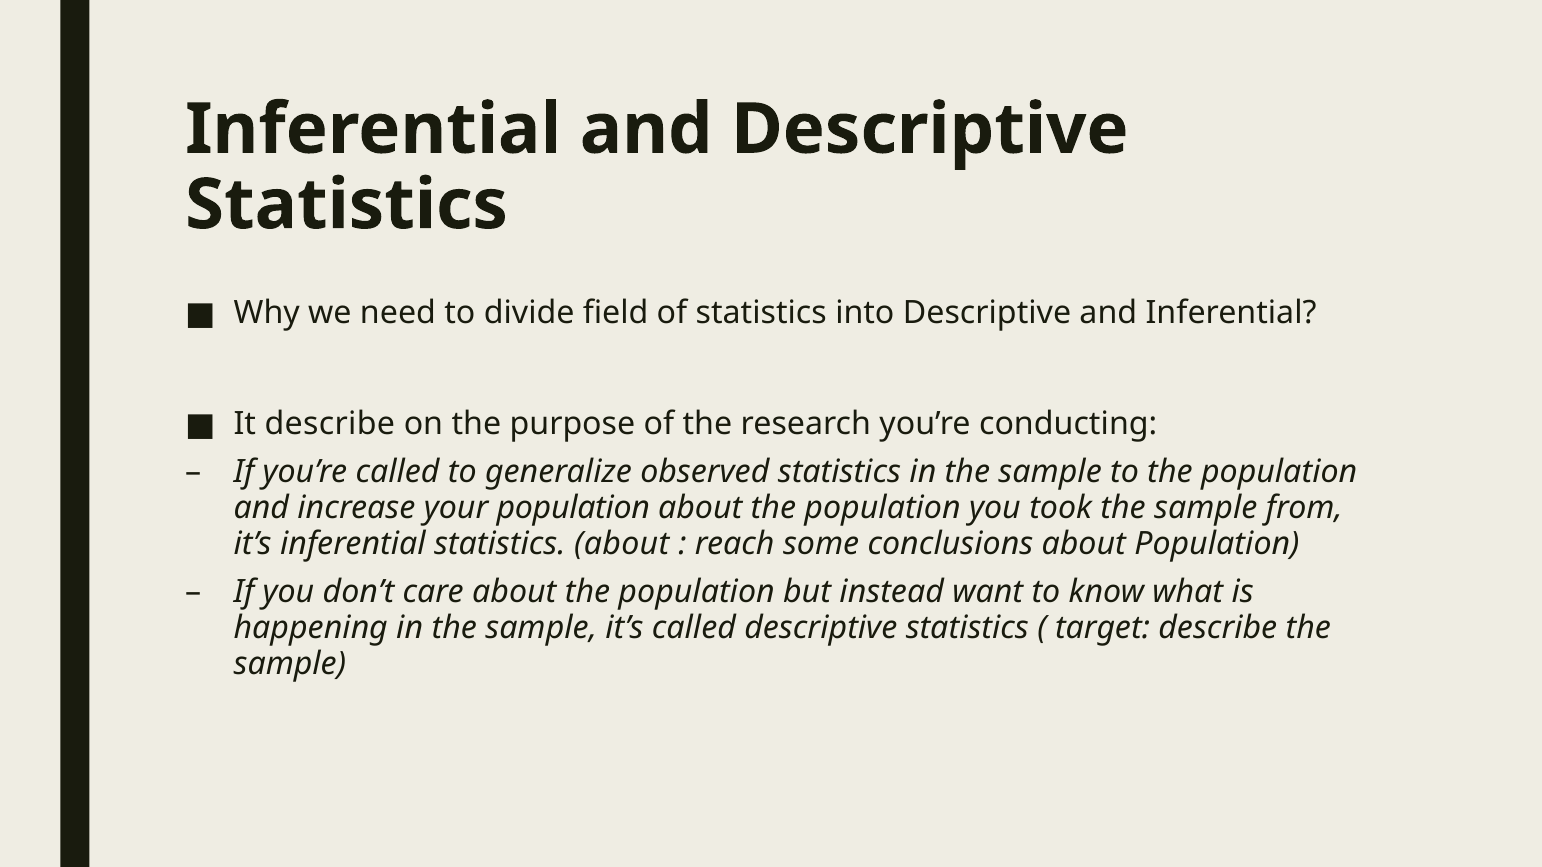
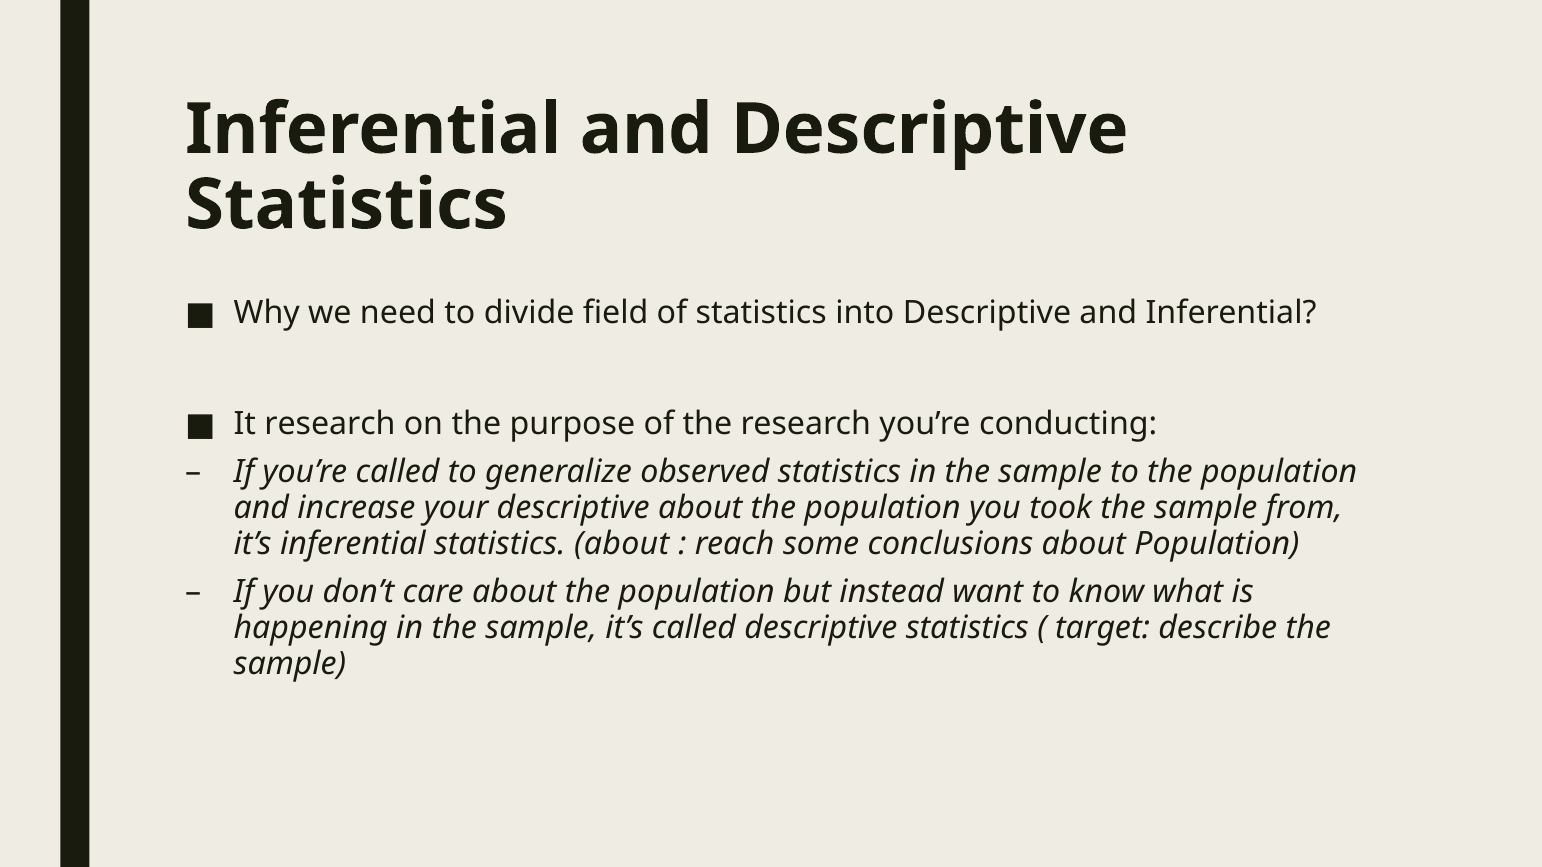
It describe: describe -> research
your population: population -> descriptive
